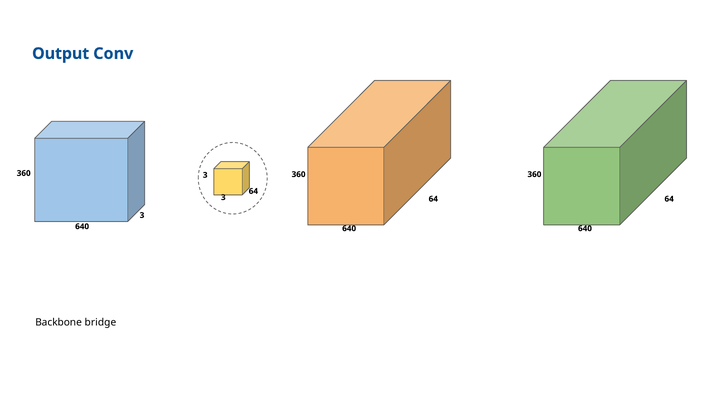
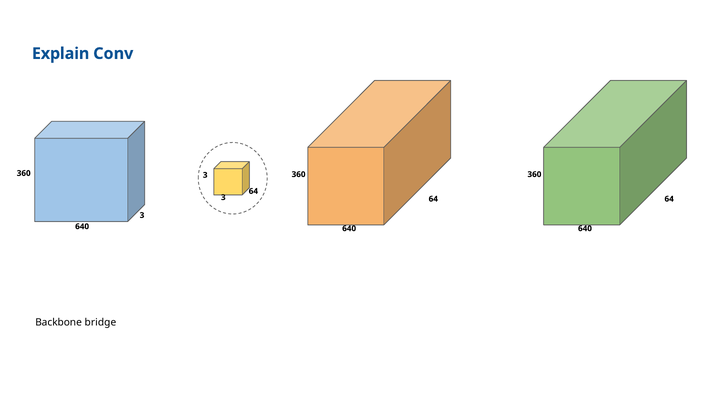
Output: Output -> Explain
